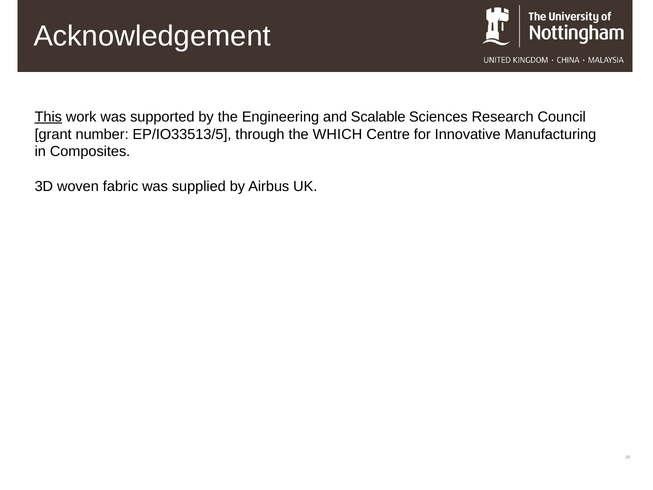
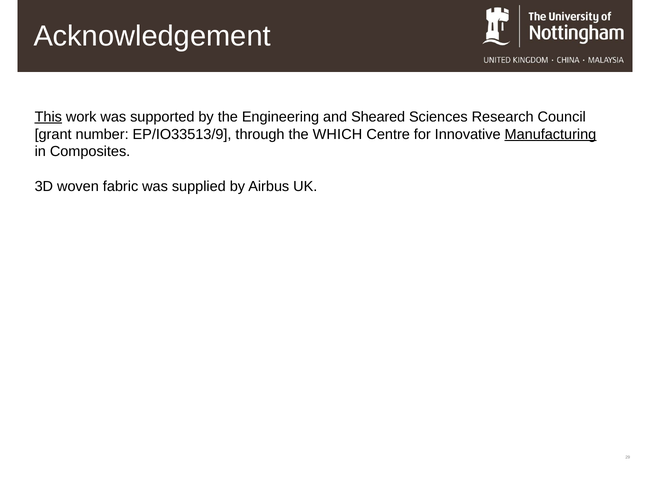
Scalable: Scalable -> Sheared
EP/IO33513/5: EP/IO33513/5 -> EP/IO33513/9
Manufacturing underline: none -> present
